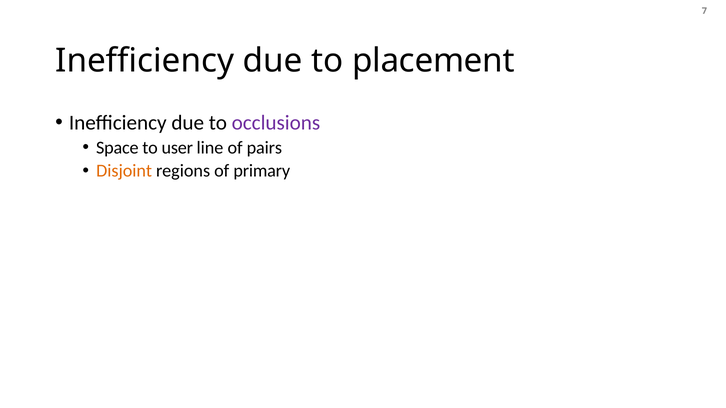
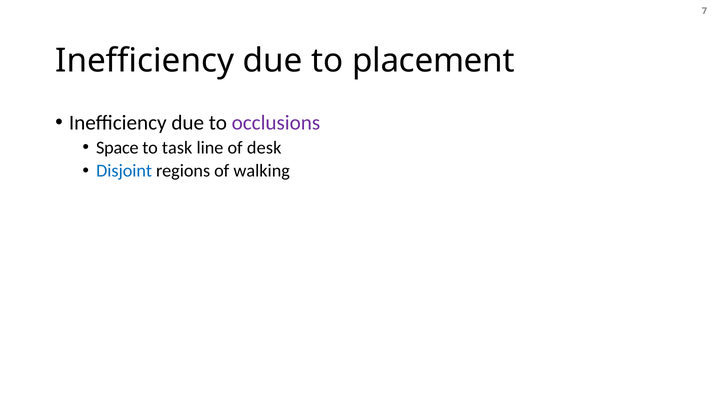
user: user -> task
pairs: pairs -> desk
Disjoint colour: orange -> blue
primary: primary -> walking
